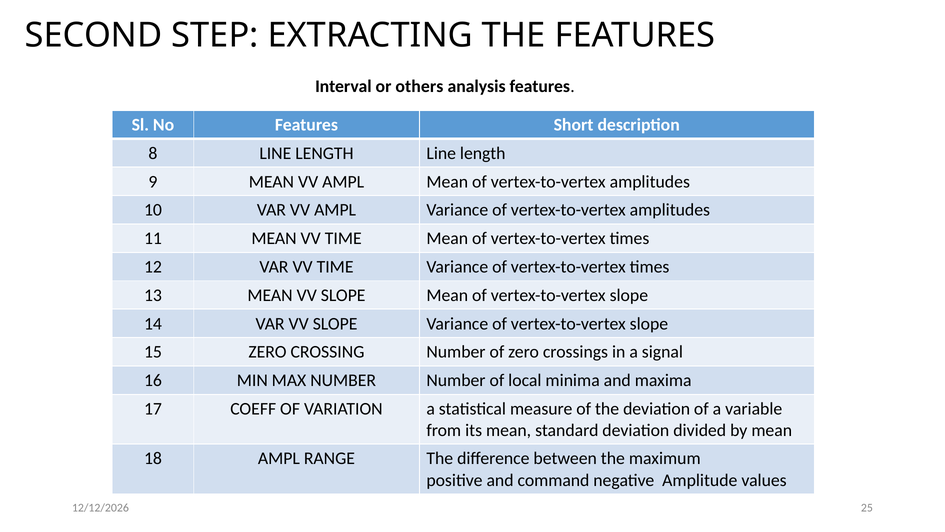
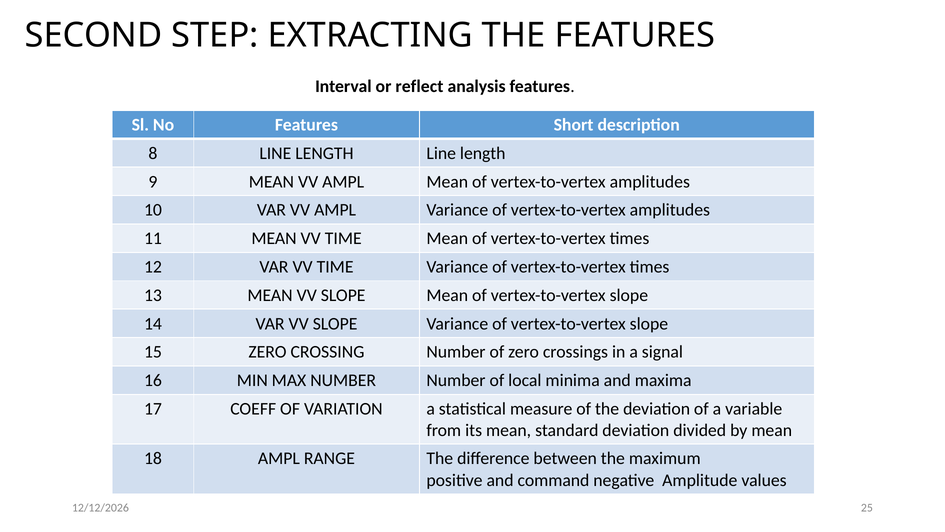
others: others -> reflect
